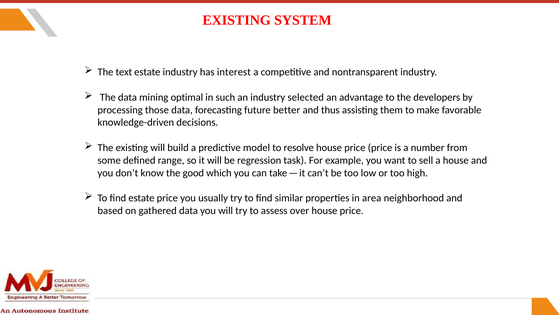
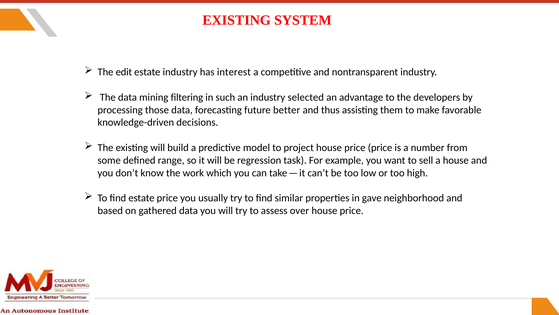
text: text -> edit
optimal: optimal -> filtering
resolve: resolve -> project
good: good -> work
area: area -> gave
